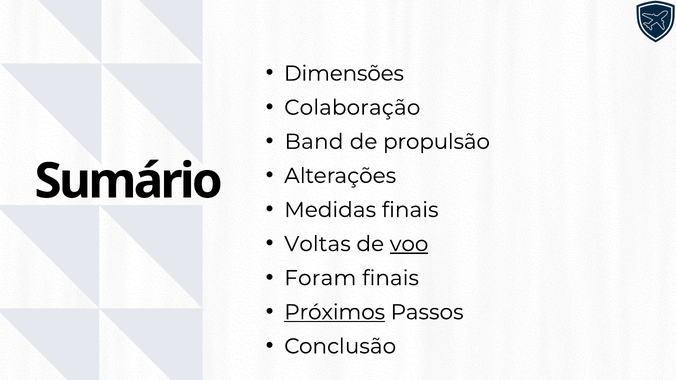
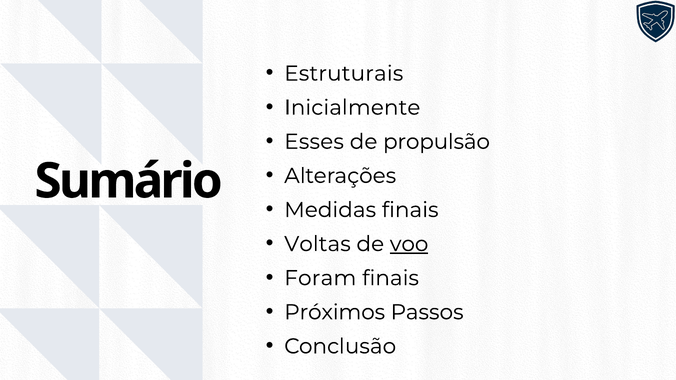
Dimensões: Dimensões -> Estruturais
Colaboração: Colaboração -> Inicialmente
Band: Band -> Esses
Próximos underline: present -> none
